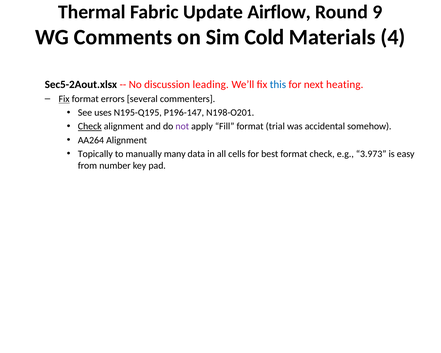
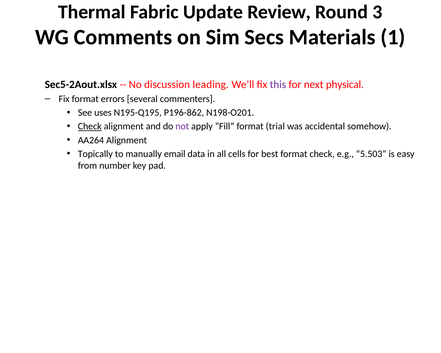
Airflow: Airflow -> Review
9: 9 -> 3
Cold: Cold -> Secs
4: 4 -> 1
this colour: blue -> purple
heating: heating -> physical
Fix at (64, 99) underline: present -> none
P196-147: P196-147 -> P196-862
many: many -> email
3.973: 3.973 -> 5.503
